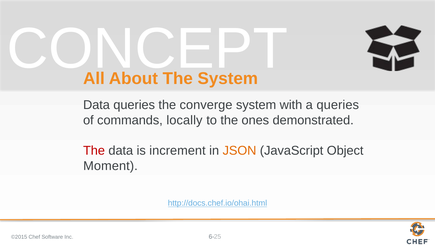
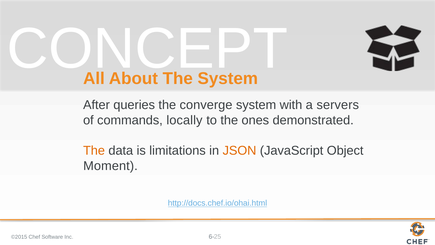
Data at (96, 105): Data -> After
a queries: queries -> servers
The at (94, 150) colour: red -> orange
increment: increment -> limitations
